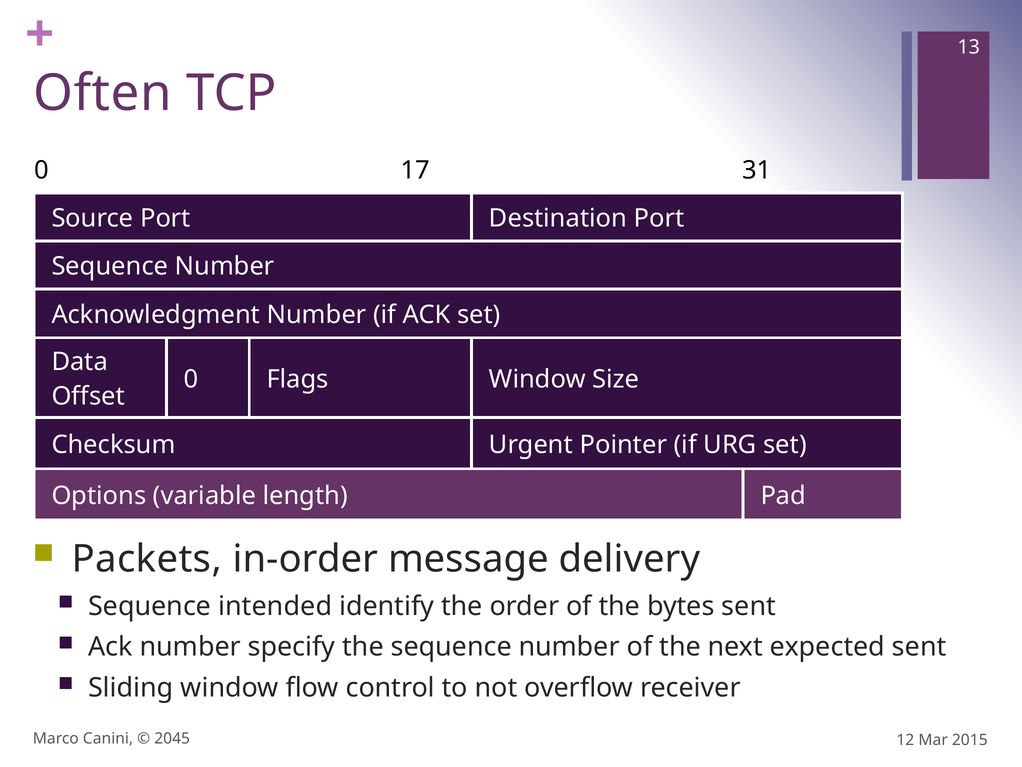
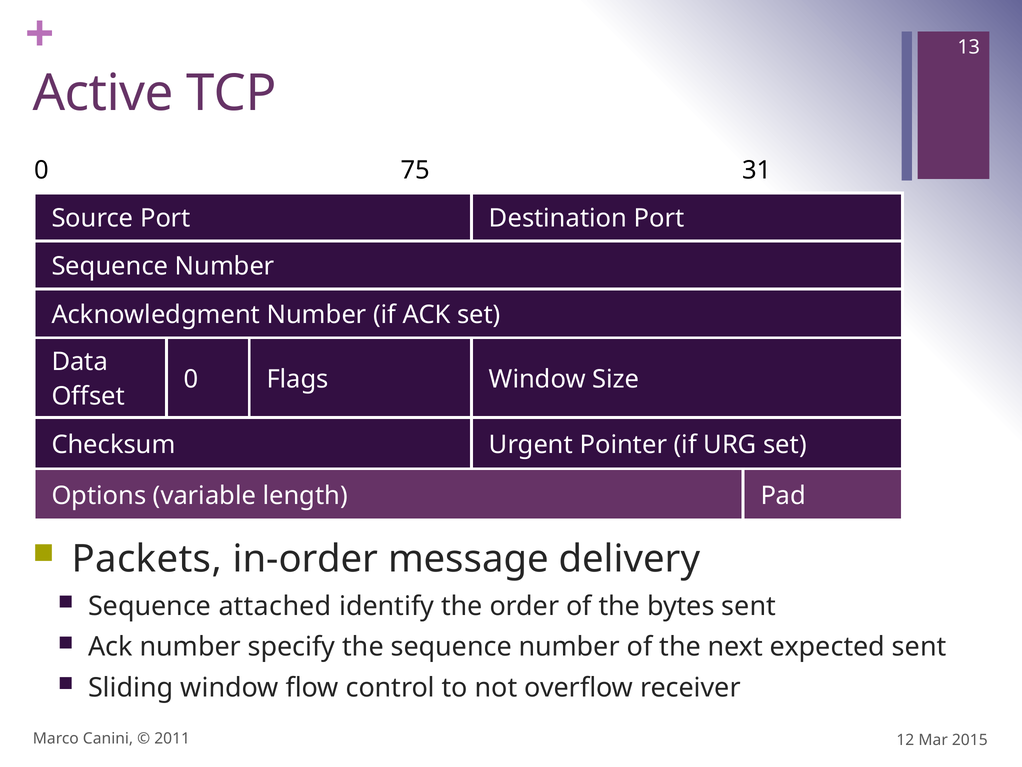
Often: Often -> Active
17: 17 -> 75
intended: intended -> attached
2045: 2045 -> 2011
